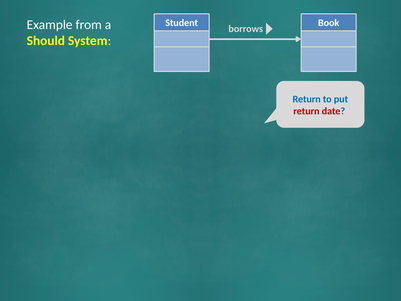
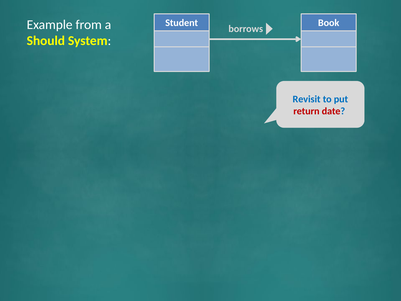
Return at (307, 99): Return -> Revisit
